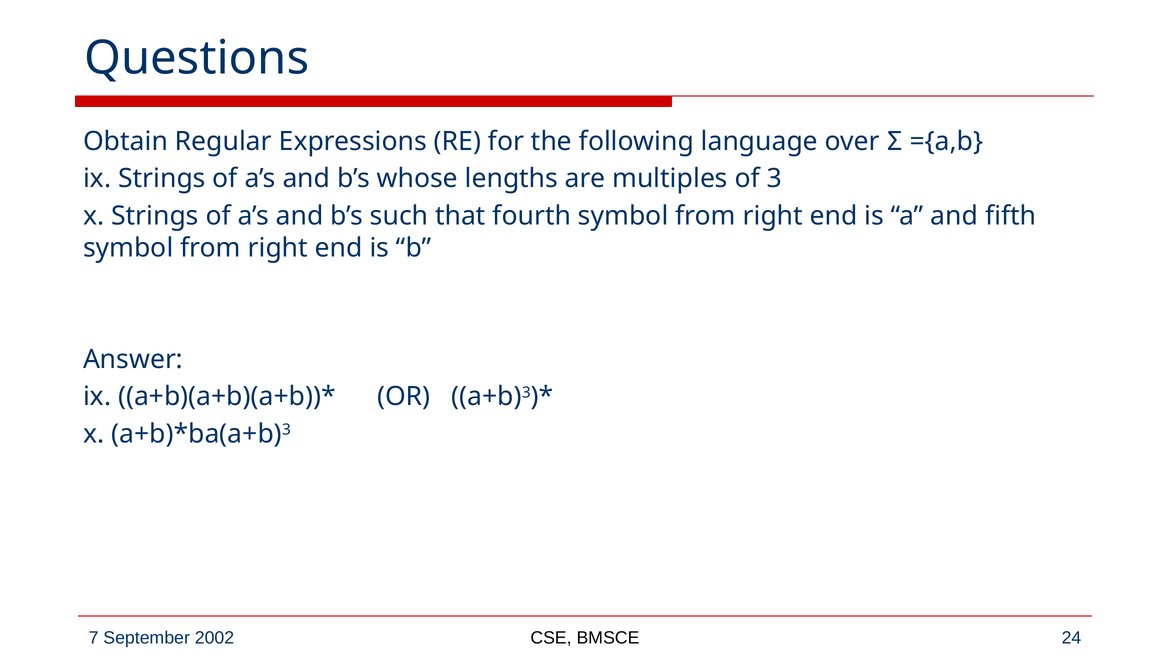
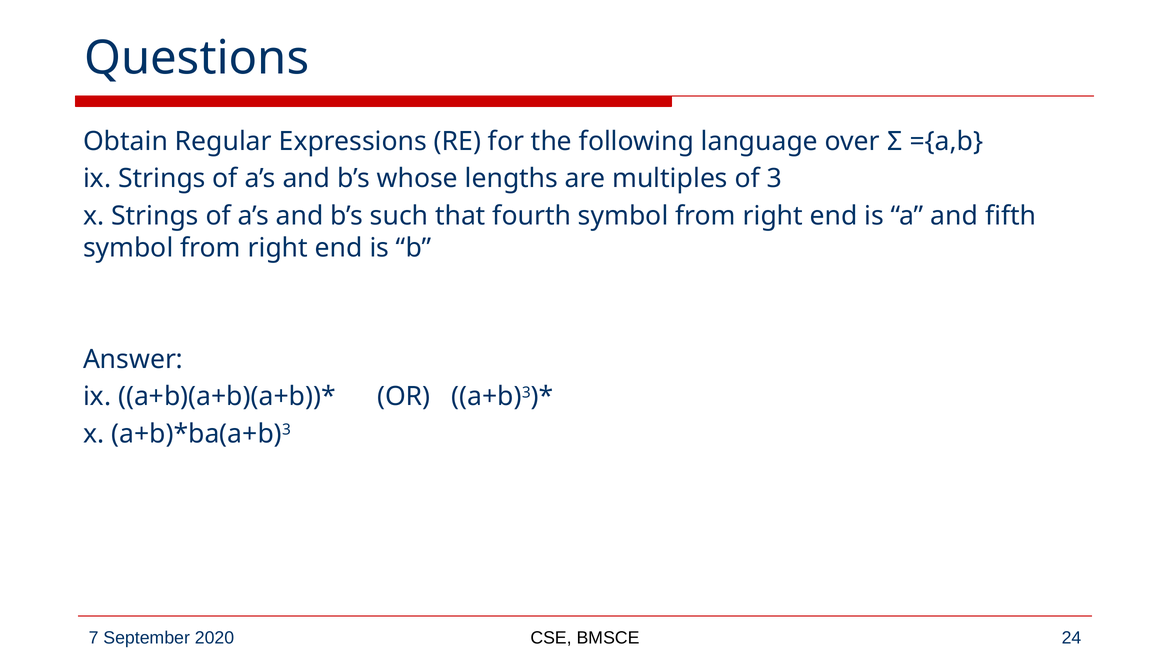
2002: 2002 -> 2020
